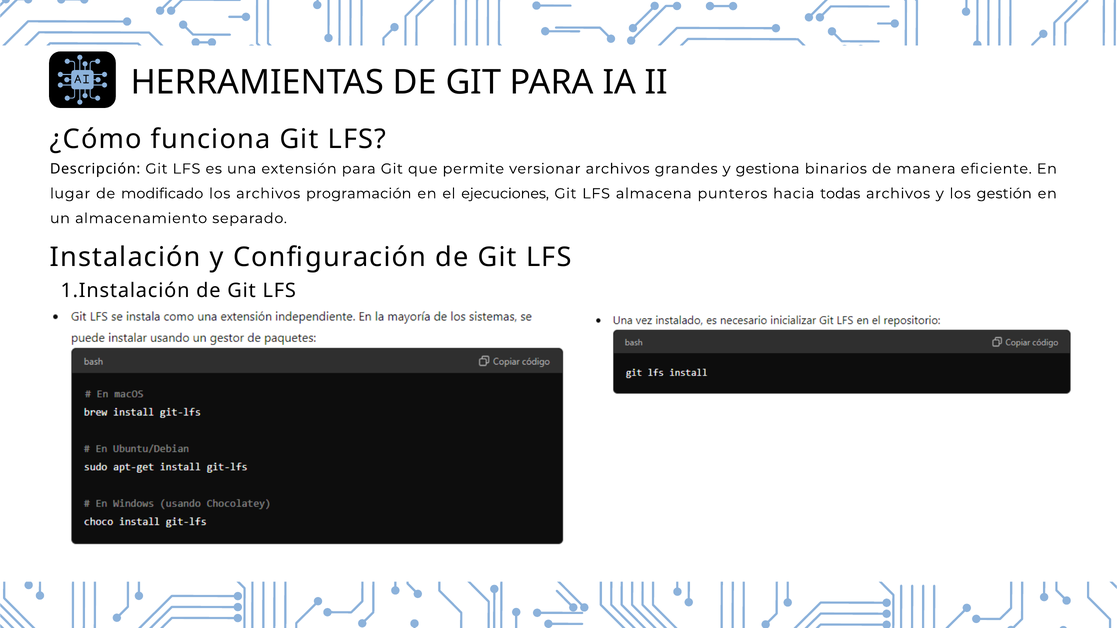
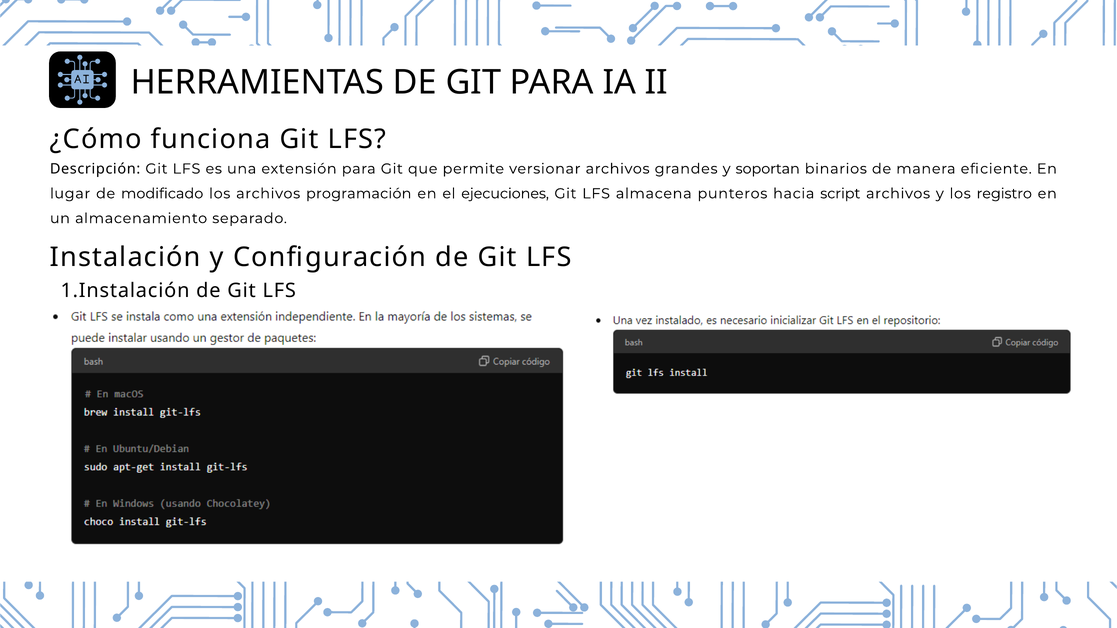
gestiona: gestiona -> soportan
todas: todas -> script
gestión: gestión -> registro
